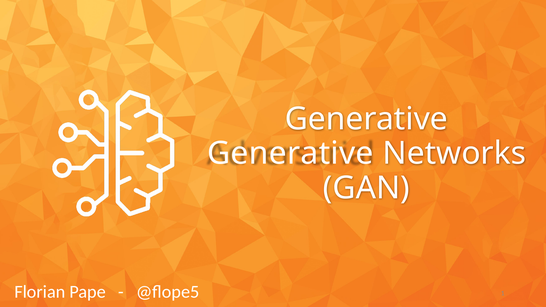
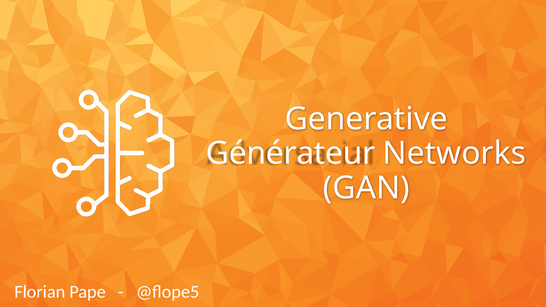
Generative at (290, 154): Generative -> Générateur
